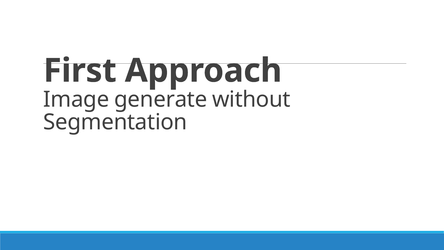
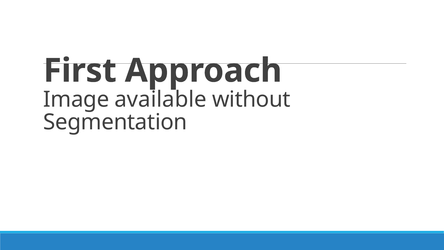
generate: generate -> available
